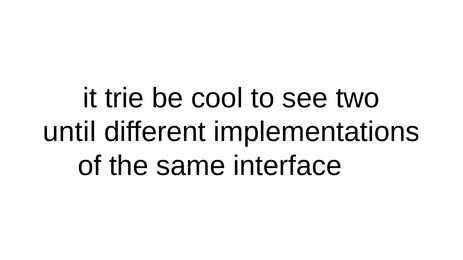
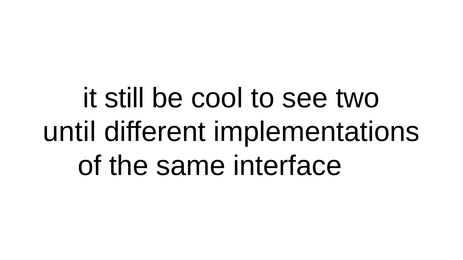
trie: trie -> still
